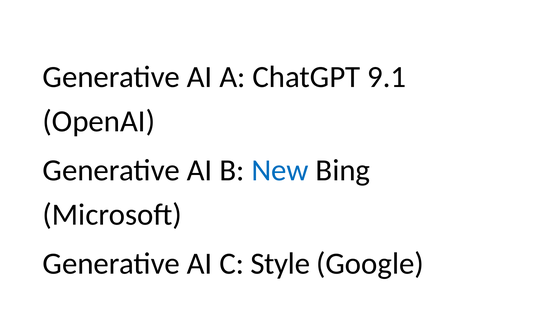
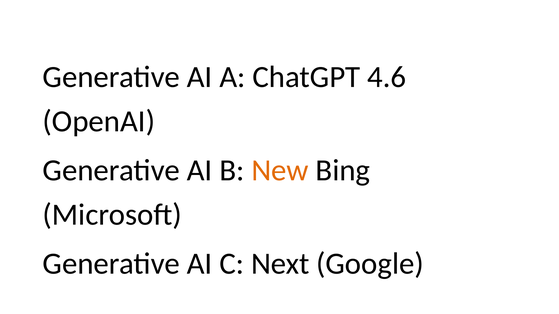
9.1: 9.1 -> 4.6
New colour: blue -> orange
Style: Style -> Next
